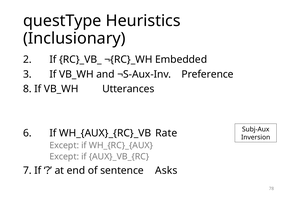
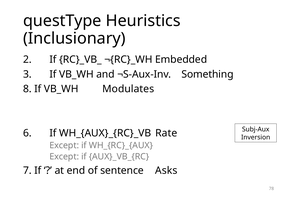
Preference: Preference -> Something
Utterances: Utterances -> Modulates
